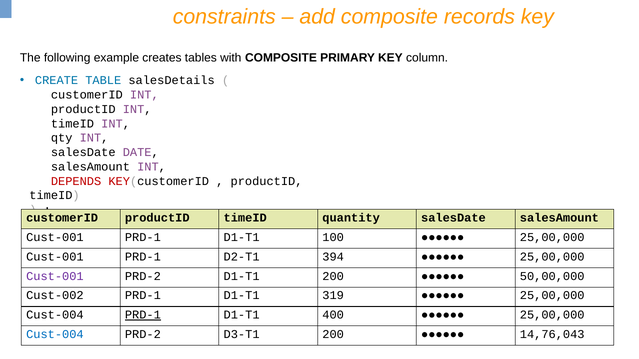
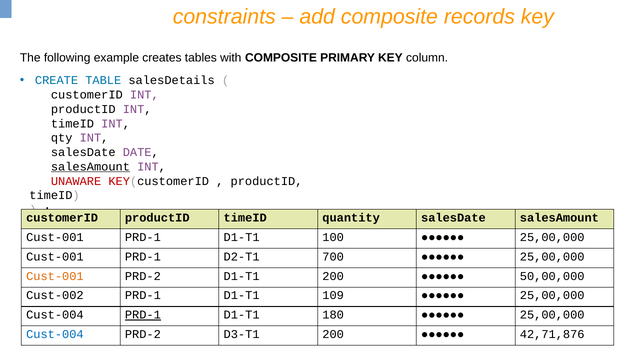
salesAmount at (90, 167) underline: none -> present
DEPENDS: DEPENDS -> UNAWARE
394: 394 -> 700
Cust-001 at (55, 276) colour: purple -> orange
319: 319 -> 109
400: 400 -> 180
14,76,043: 14,76,043 -> 42,71,876
